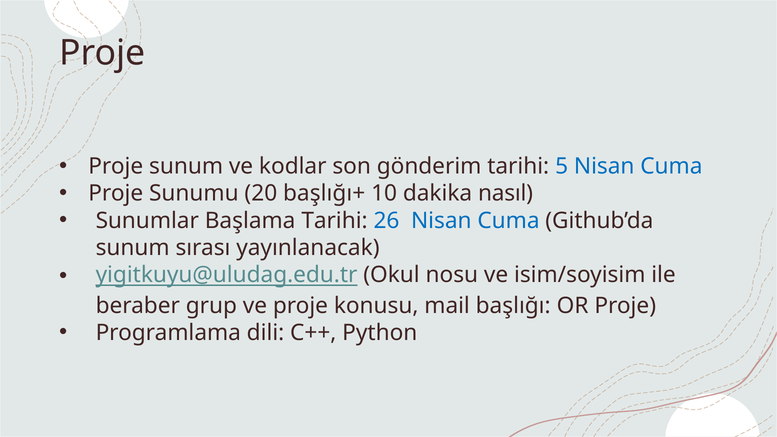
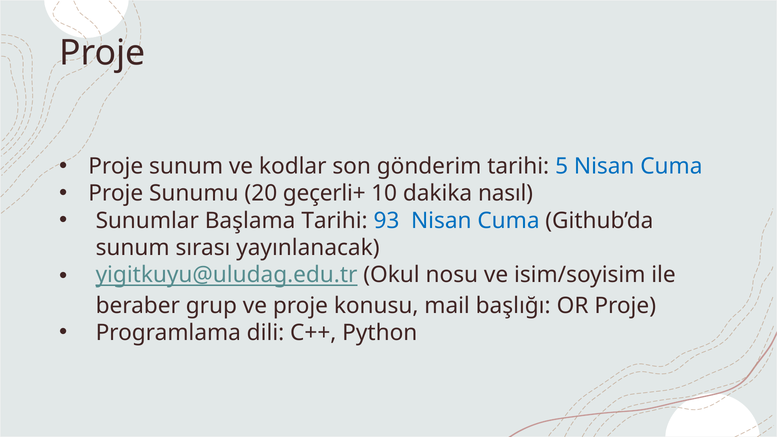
başlığı+: başlığı+ -> geçerli+
26: 26 -> 93
